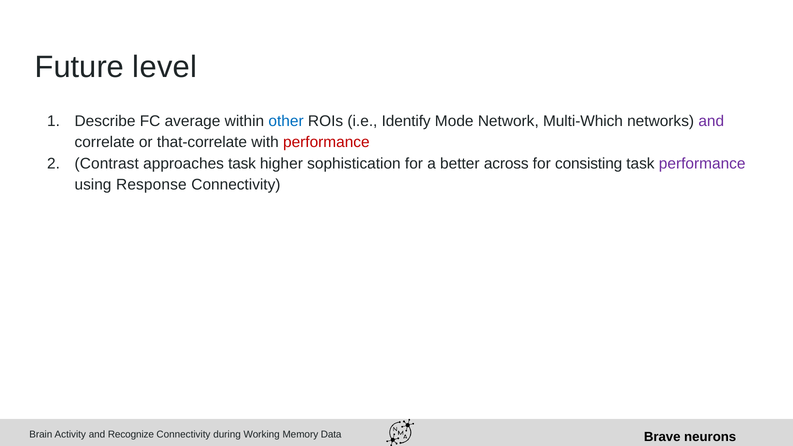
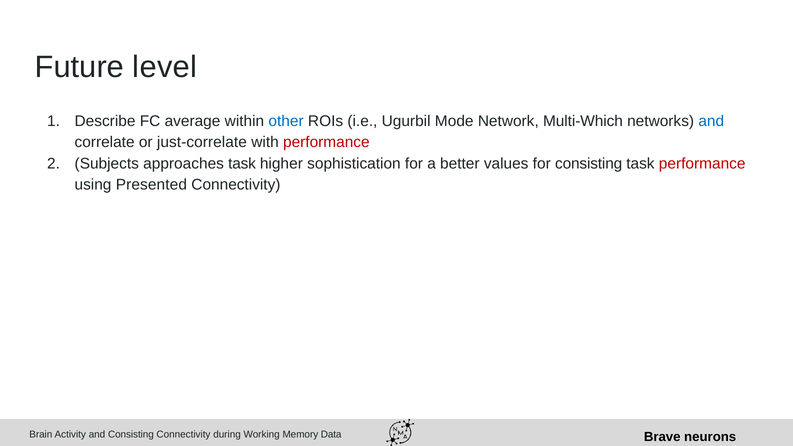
Identify: Identify -> Ugurbil
and at (711, 121) colour: purple -> blue
that-correlate: that-correlate -> just-correlate
Contrast: Contrast -> Subjects
across: across -> values
performance at (702, 163) colour: purple -> red
Response: Response -> Presented
and Recognize: Recognize -> Consisting
